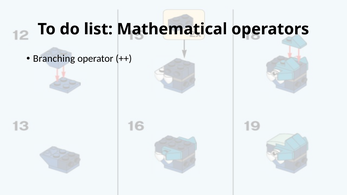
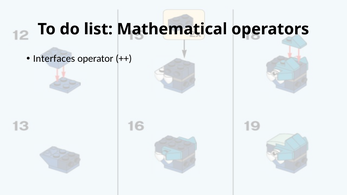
Branching: Branching -> Interfaces
